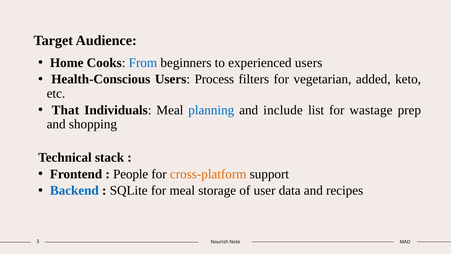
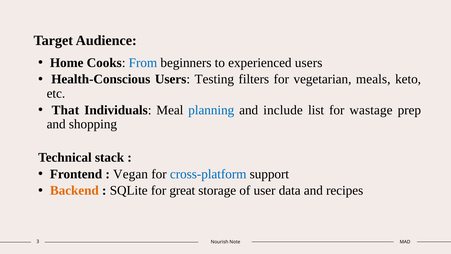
Process: Process -> Testing
added: added -> meals
People: People -> Vegan
cross-platform colour: orange -> blue
Backend colour: blue -> orange
for meal: meal -> great
